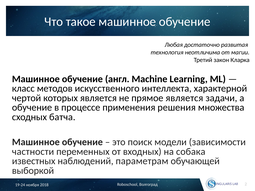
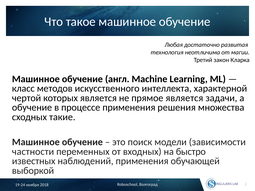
батча: батча -> такие
собака: собака -> быстро
наблюдений параметрам: параметрам -> применения
